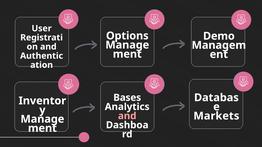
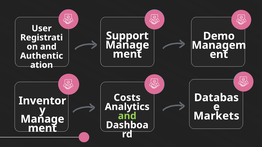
Options: Options -> Support
Bases: Bases -> Costs
and at (127, 116) colour: pink -> light green
